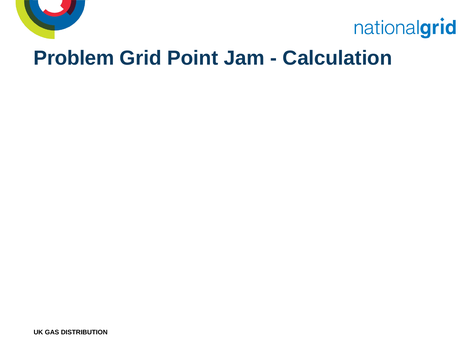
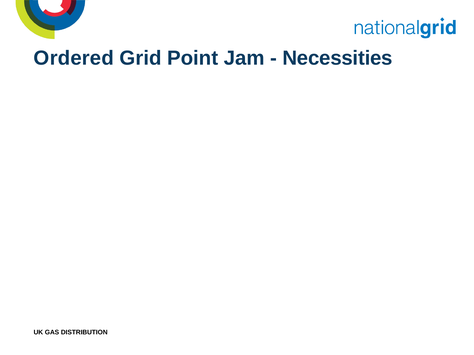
Problem: Problem -> Ordered
Calculation: Calculation -> Necessities
